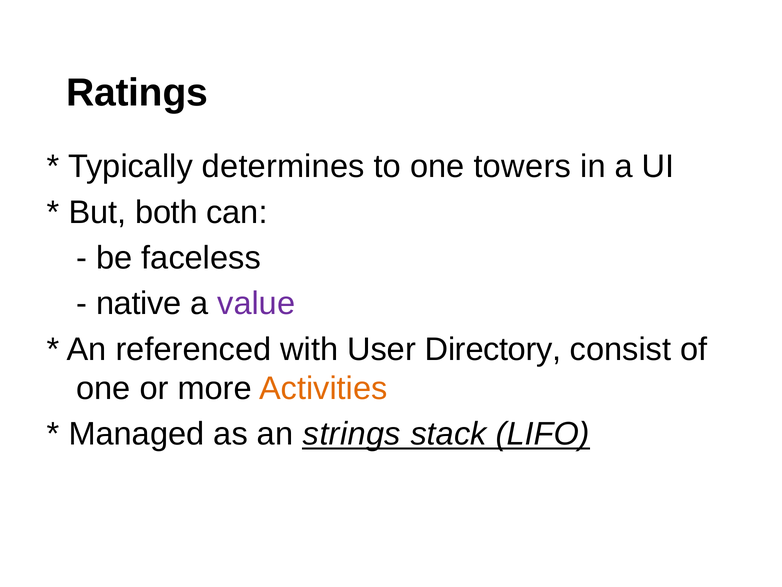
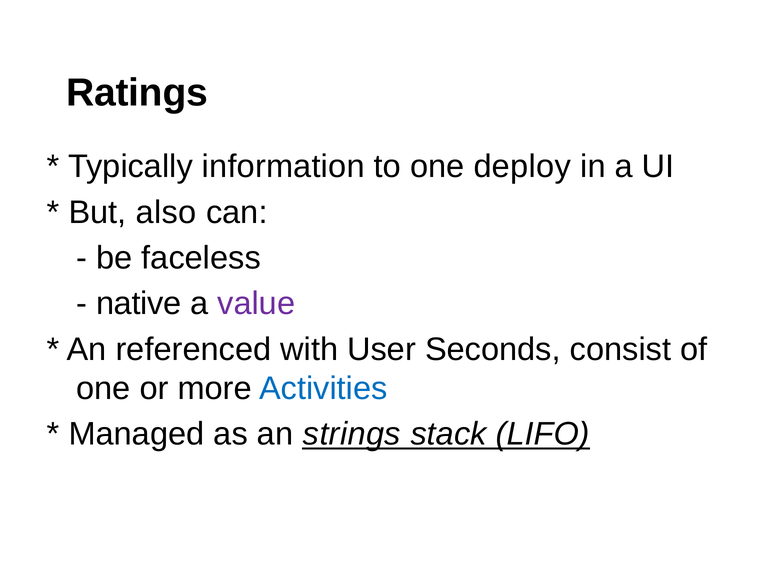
determines: determines -> information
towers: towers -> deploy
both: both -> also
Directory: Directory -> Seconds
Activities colour: orange -> blue
